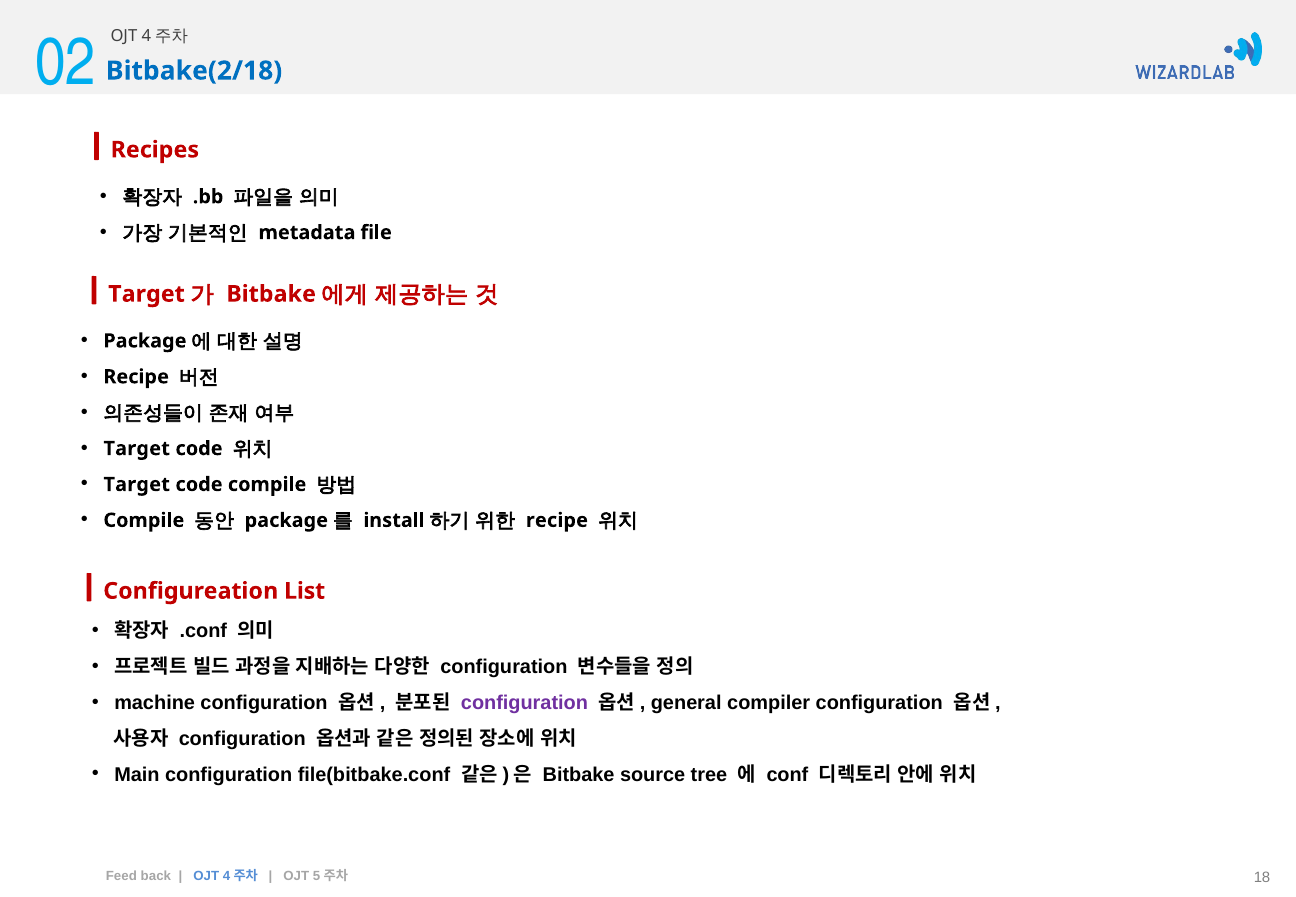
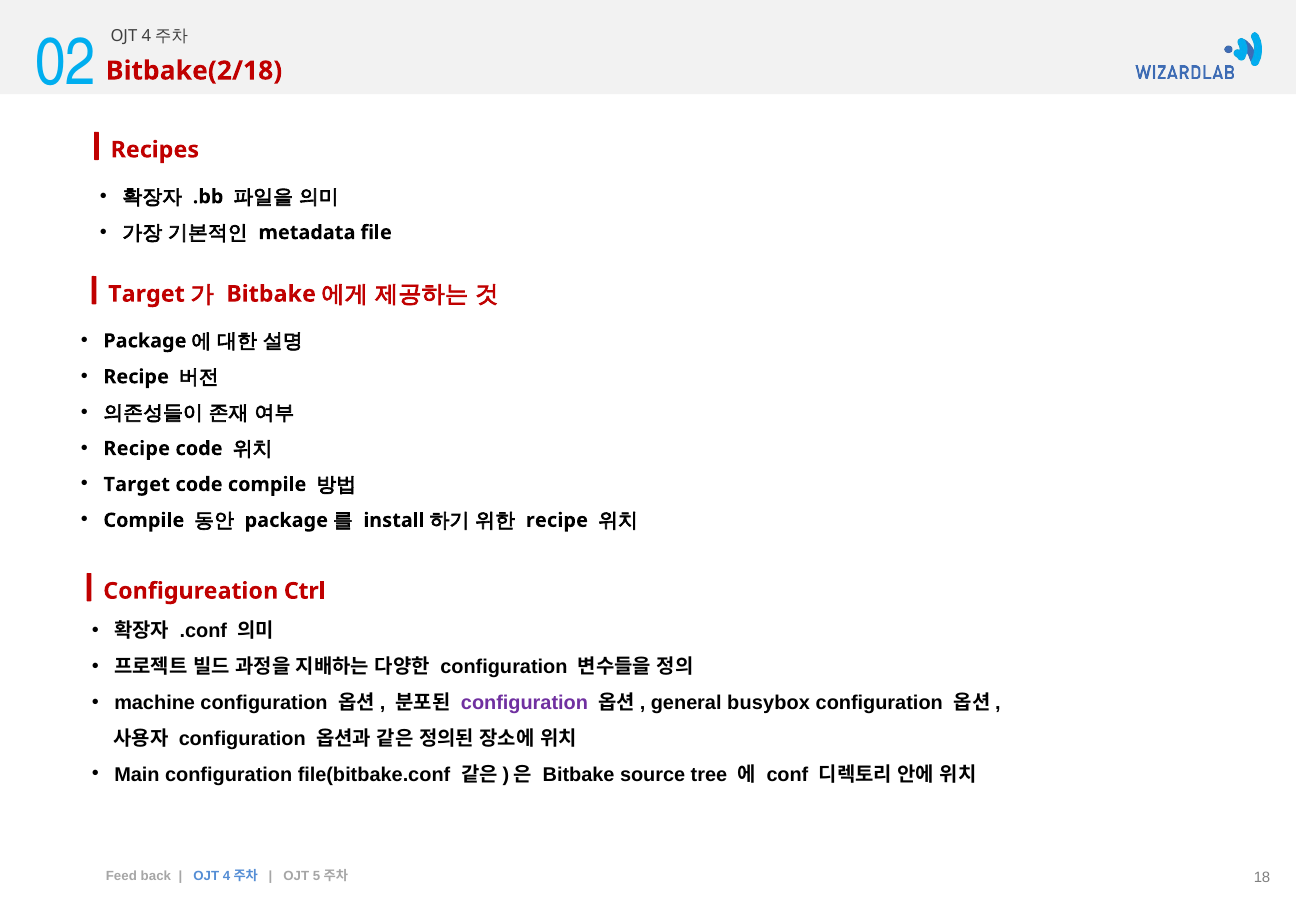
Bitbake(2/18 colour: blue -> red
Target at (137, 449): Target -> Recipe
List: List -> Ctrl
compiler: compiler -> busybox
